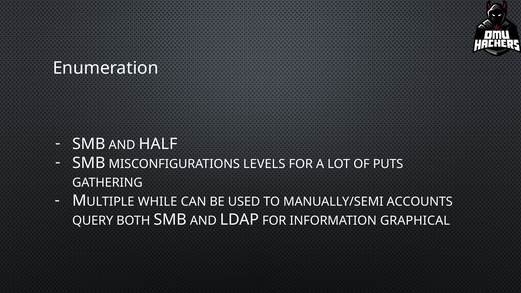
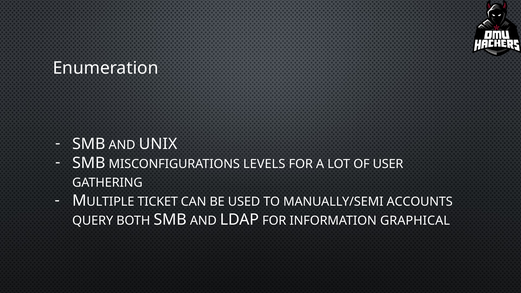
HALF: HALF -> UNIX
PUTS: PUTS -> USER
WHILE: WHILE -> TICKET
